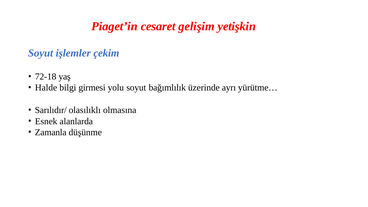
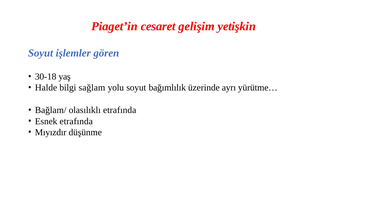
çekim: çekim -> gören
72-18: 72-18 -> 30-18
girmesi: girmesi -> sağlam
Sarılıdır/: Sarılıdır/ -> Bağlam/
olasılıklı olmasına: olmasına -> etrafında
Esnek alanlarda: alanlarda -> etrafında
Zamanla: Zamanla -> Mıyızdır
